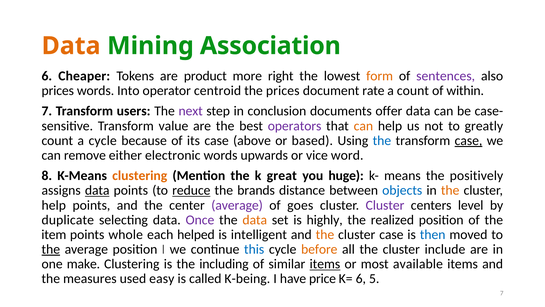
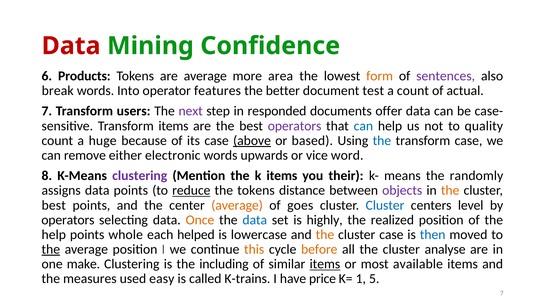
Data at (71, 46) colour: orange -> red
Association: Association -> Confidence
Cheaper: Cheaper -> Products
are product: product -> average
right: right -> area
prices at (58, 91): prices -> break
centroid: centroid -> features
the prices: prices -> better
rate: rate -> test
within: within -> actual
conclusion: conclusion -> responded
Transform value: value -> items
can at (363, 126) colour: orange -> blue
greatly: greatly -> quality
a cycle: cycle -> huge
above underline: none -> present
case at (468, 140) underline: present -> none
clustering at (140, 175) colour: orange -> purple
k great: great -> items
huge: huge -> their
positively: positively -> randomly
data at (97, 190) underline: present -> none
the brands: brands -> tokens
objects colour: blue -> purple
help at (54, 205): help -> best
average at (237, 205) colour: purple -> orange
Cluster at (385, 205) colour: purple -> blue
duplicate at (68, 220): duplicate -> operators
Once colour: purple -> orange
data at (255, 220) colour: orange -> blue
item at (54, 234): item -> help
intelligent: intelligent -> lowercase
this colour: blue -> orange
include: include -> analyse
K-being: K-being -> K-trains
K= 6: 6 -> 1
